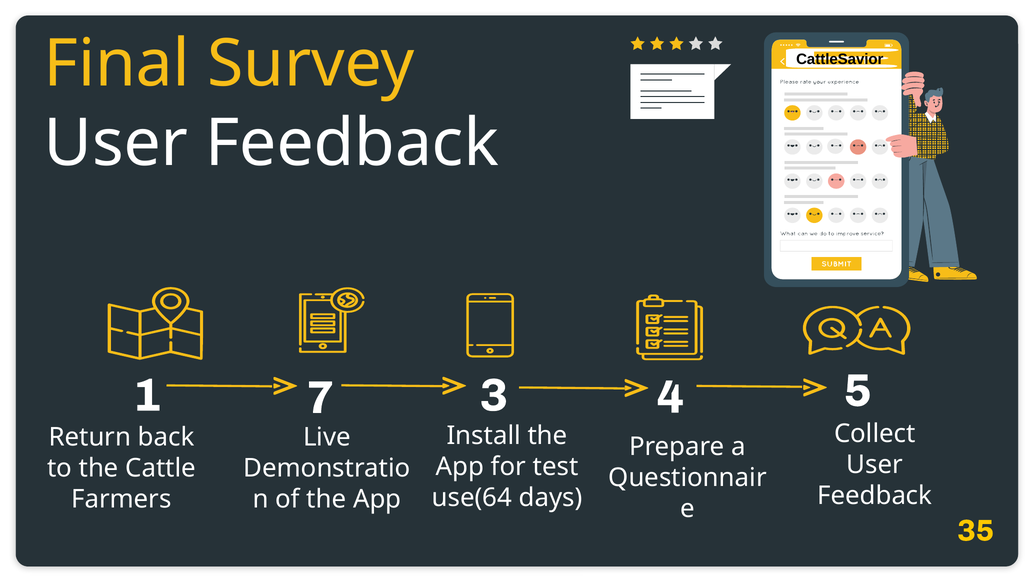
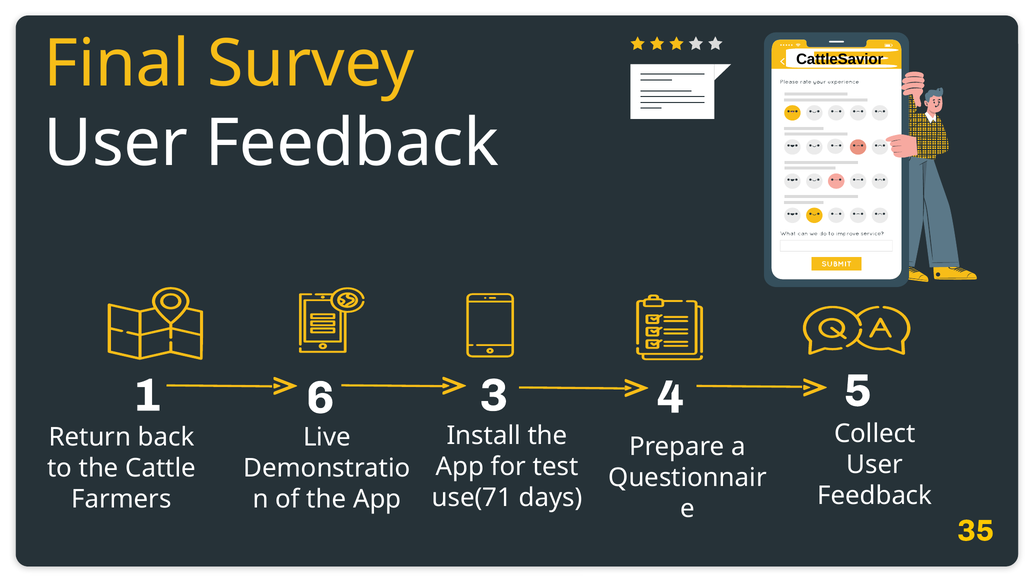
7: 7 -> 6
use(64: use(64 -> use(71
